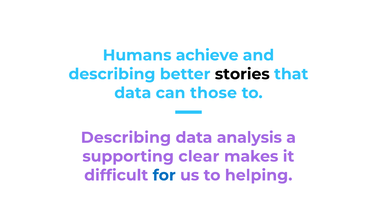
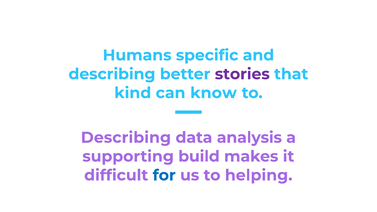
achieve: achieve -> specific
stories colour: black -> purple
data at (133, 93): data -> kind
those: those -> know
clear: clear -> build
